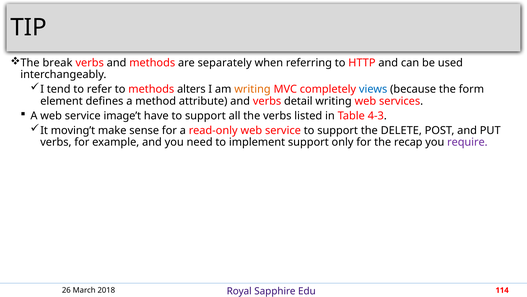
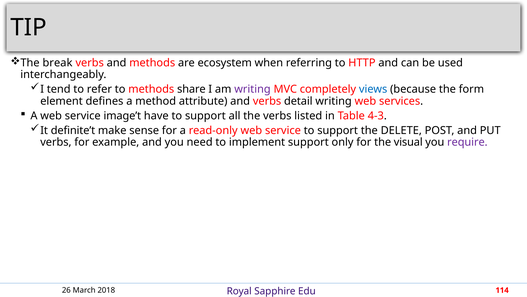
separately: separately -> ecosystem
alters: alters -> share
writing at (252, 89) colour: orange -> purple
moving’t: moving’t -> definite’t
recap: recap -> visual
